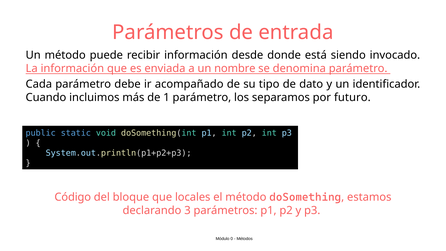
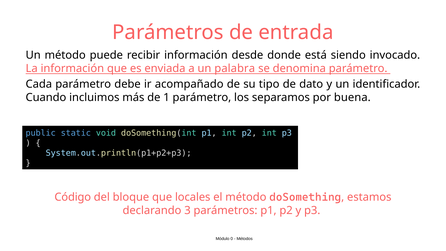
nombre: nombre -> palabra
futuro: futuro -> buena
